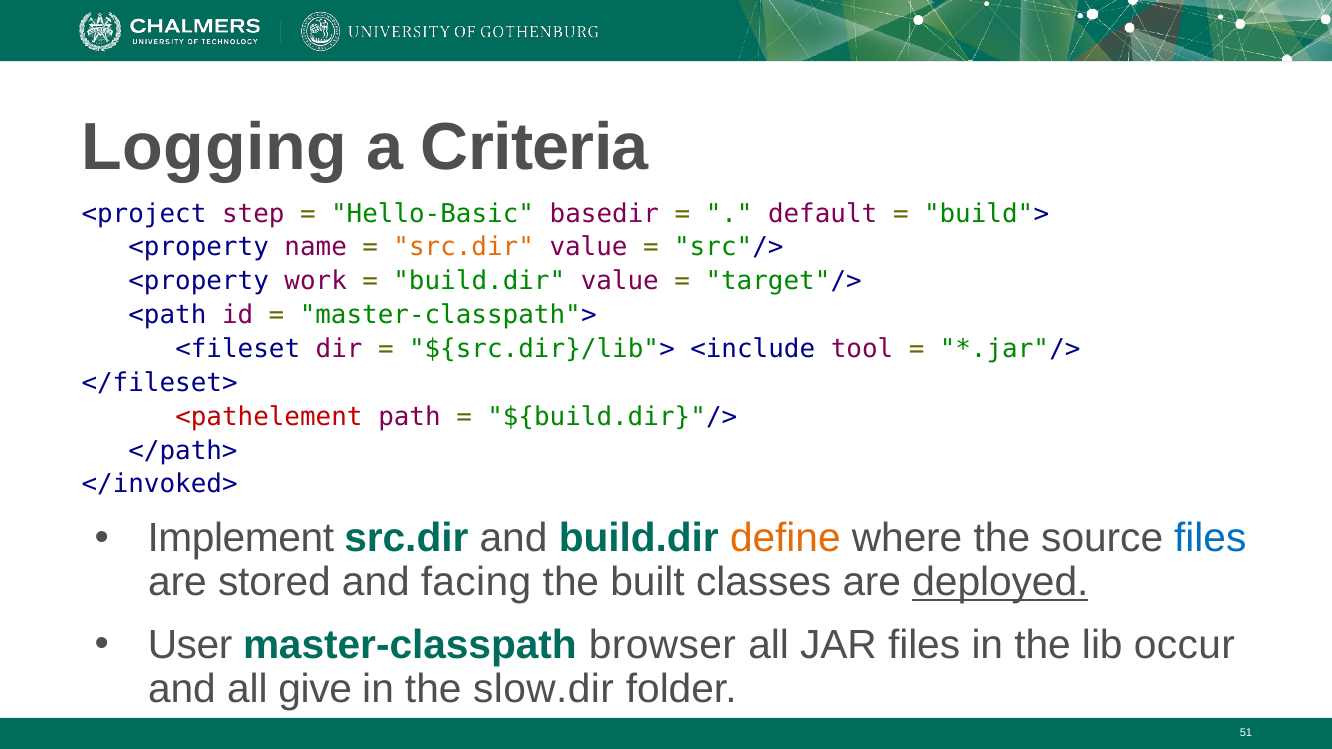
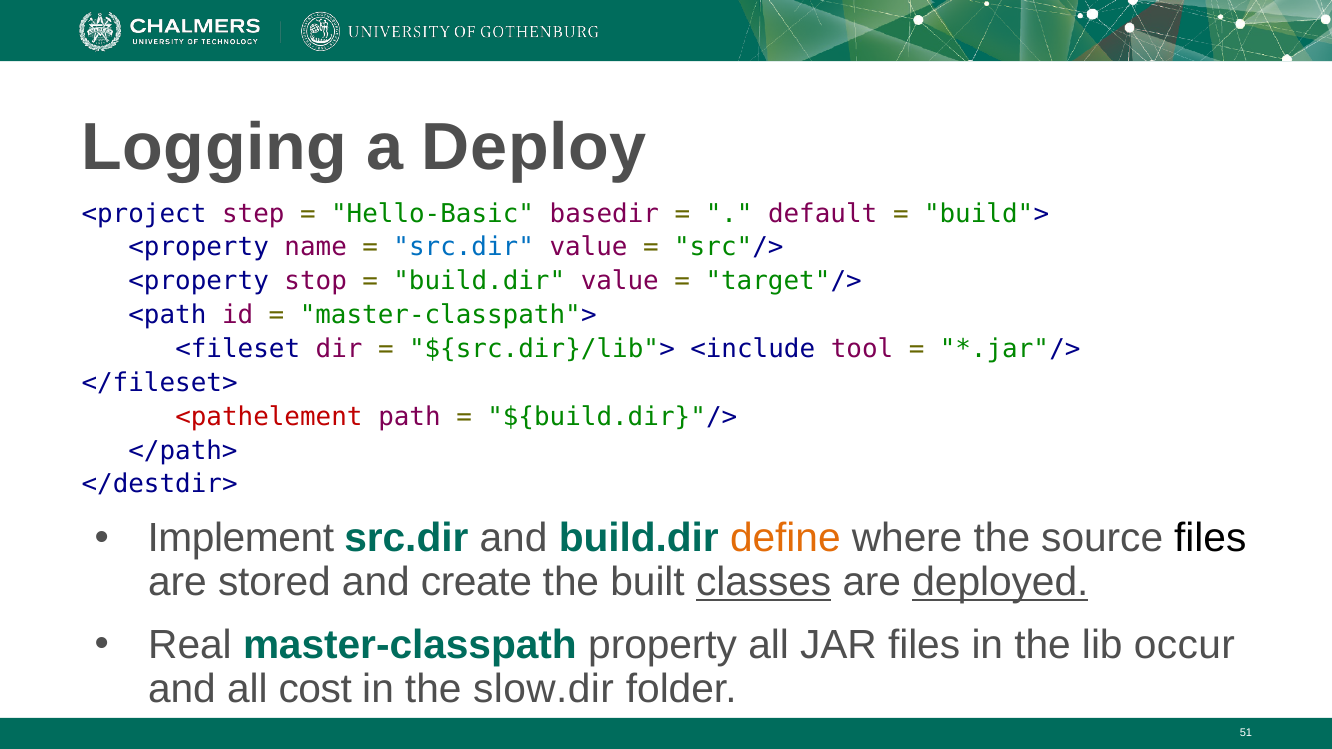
Criteria: Criteria -> Deploy
src.dir at (464, 247) colour: orange -> blue
work: work -> stop
</invoked>: </invoked> -> </destdir>
files at (1210, 539) colour: blue -> black
facing: facing -> create
classes underline: none -> present
User: User -> Real
browser: browser -> property
give: give -> cost
